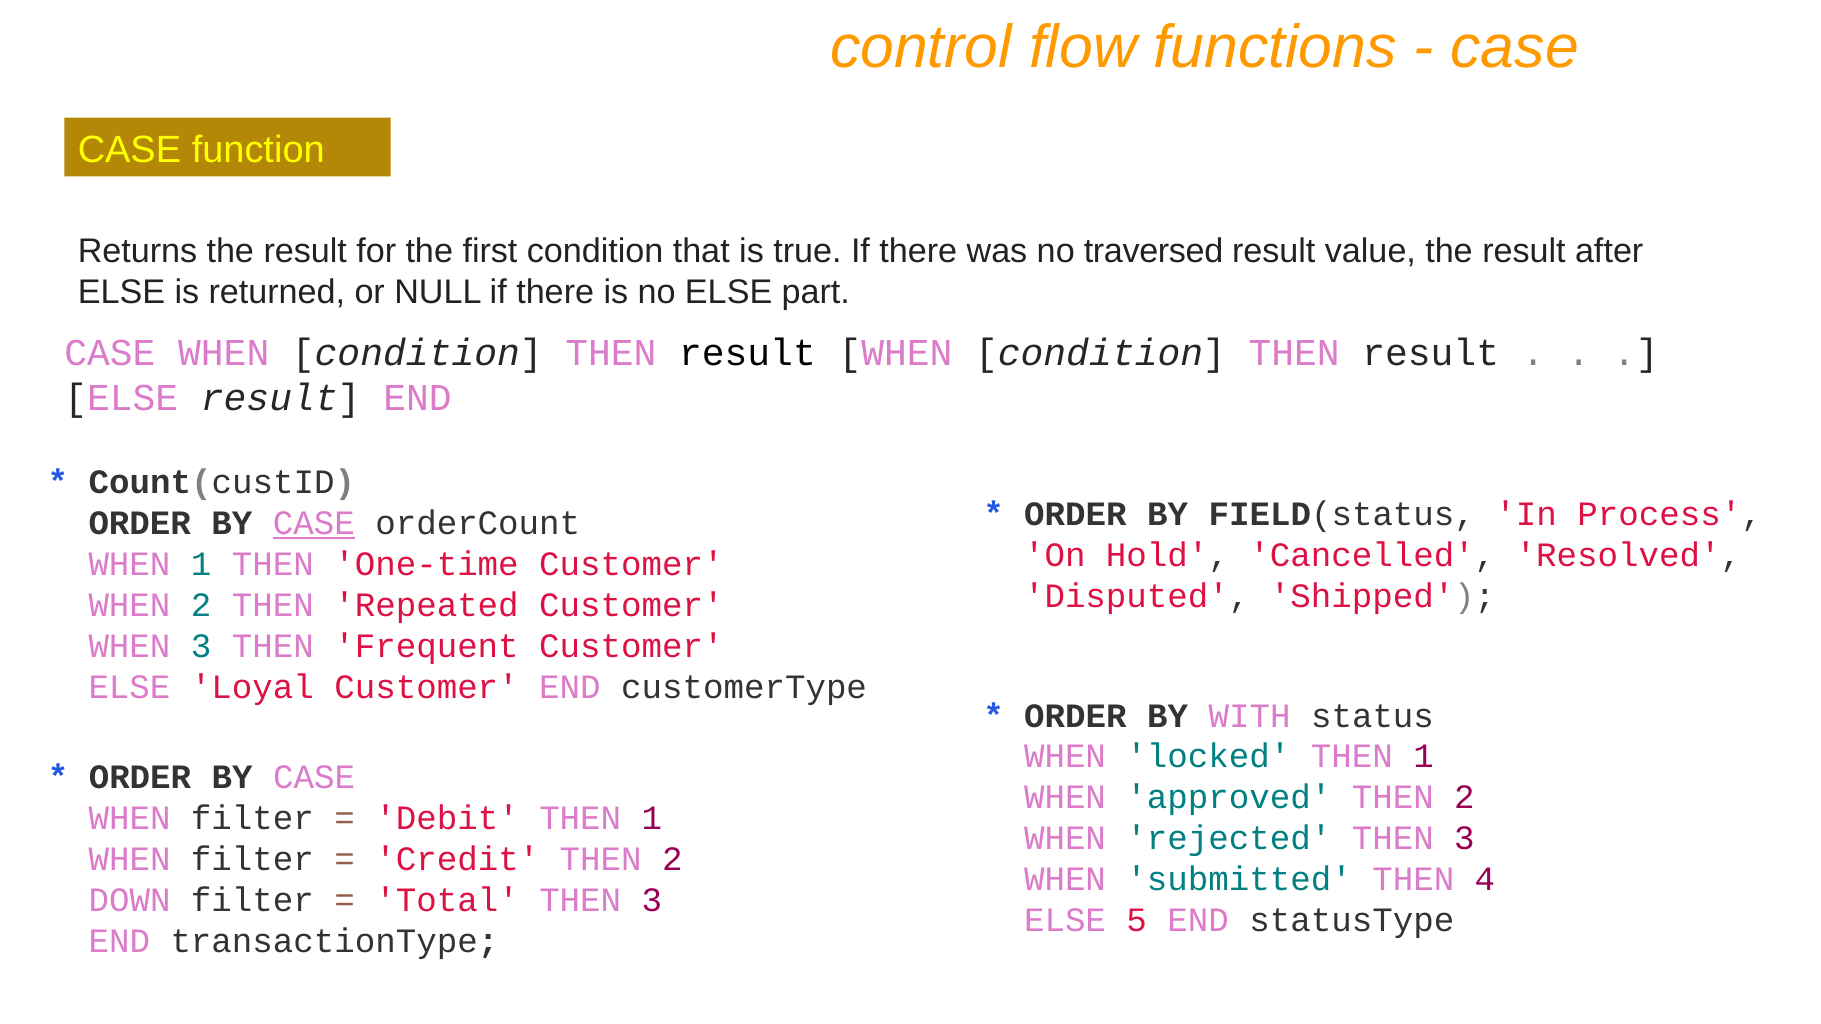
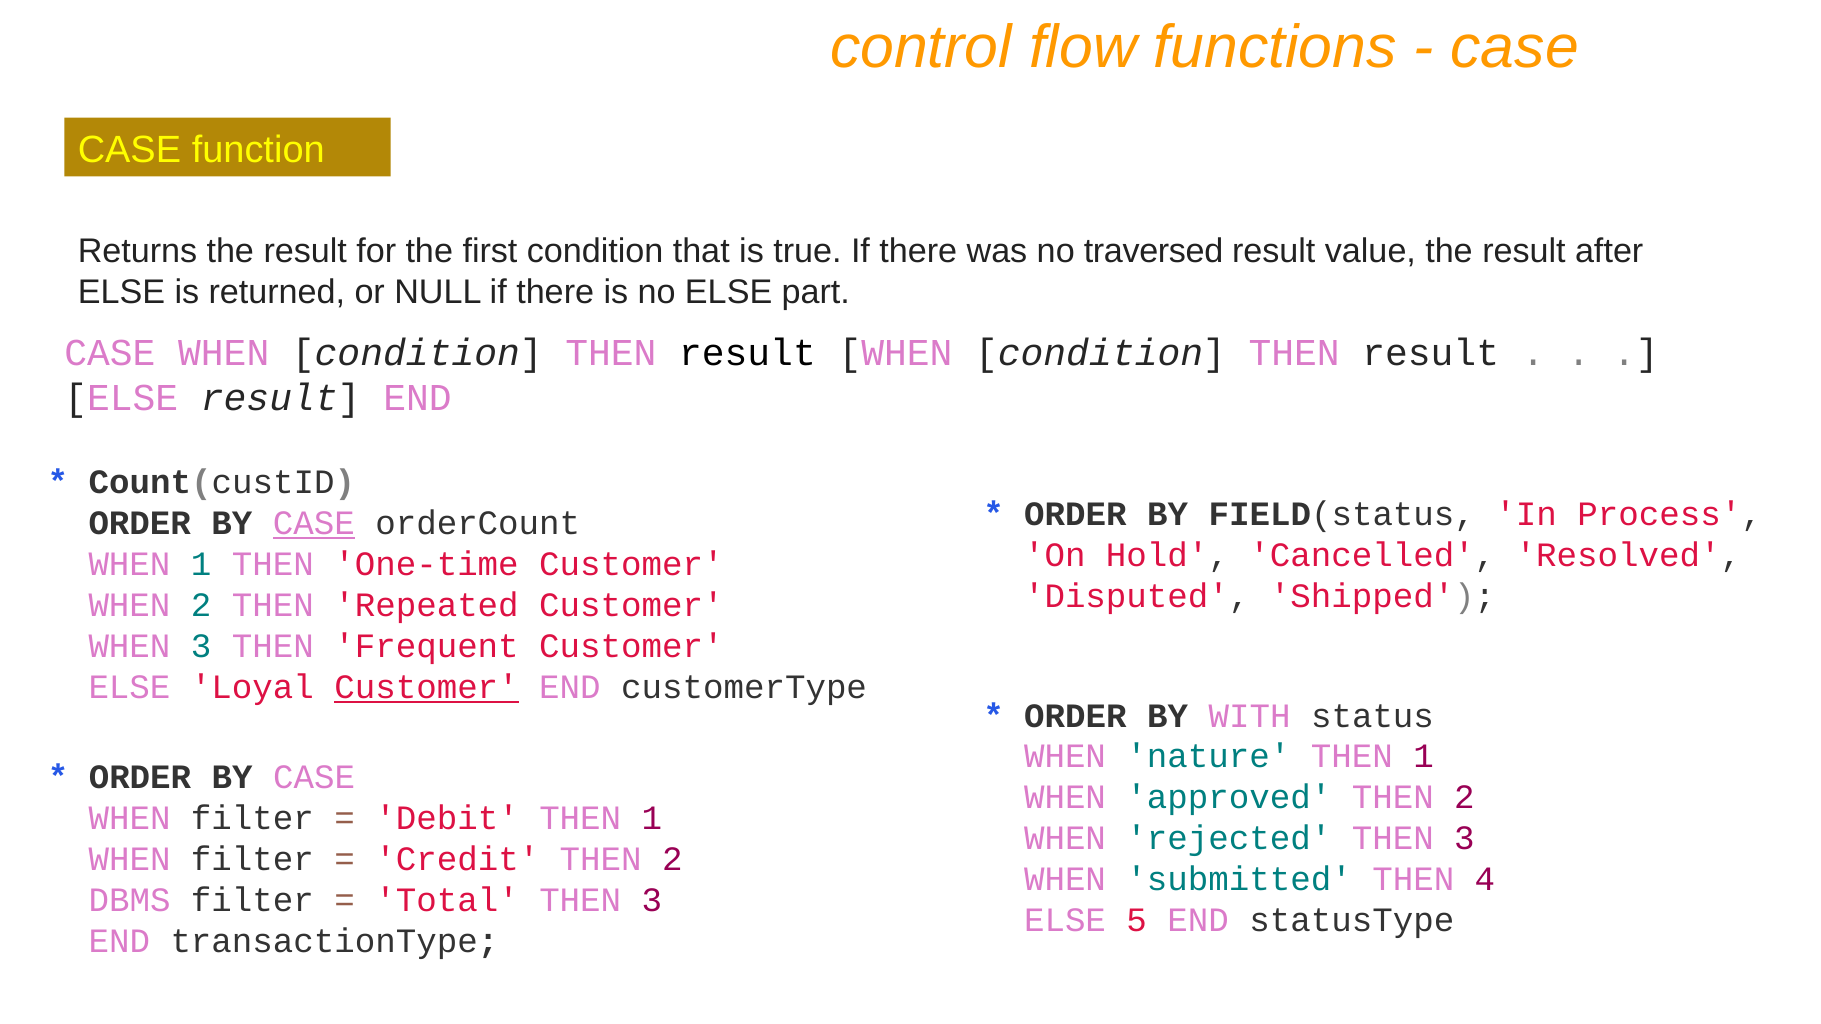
Customer at (427, 687) underline: none -> present
locked: locked -> nature
DOWN: DOWN -> DBMS
